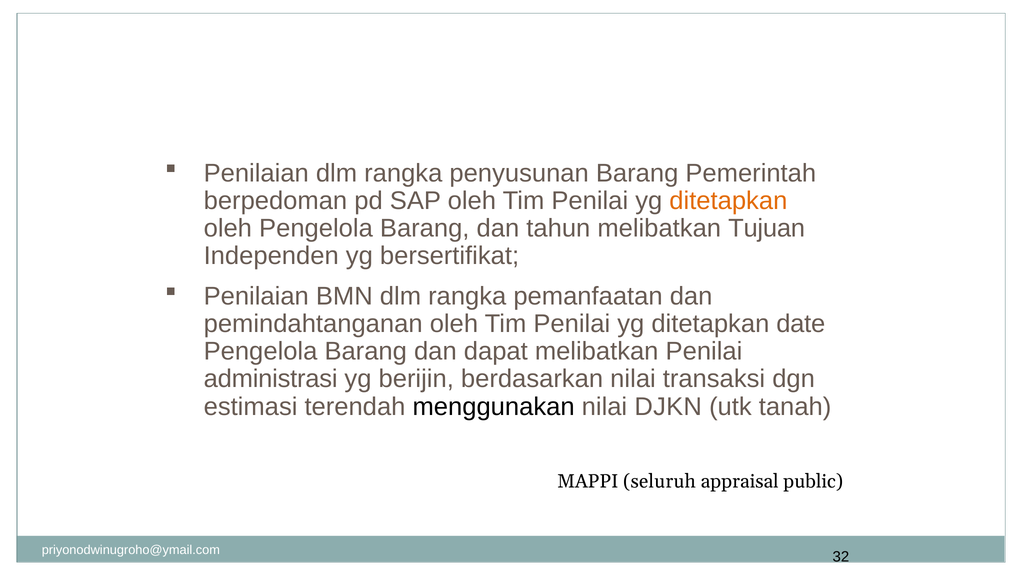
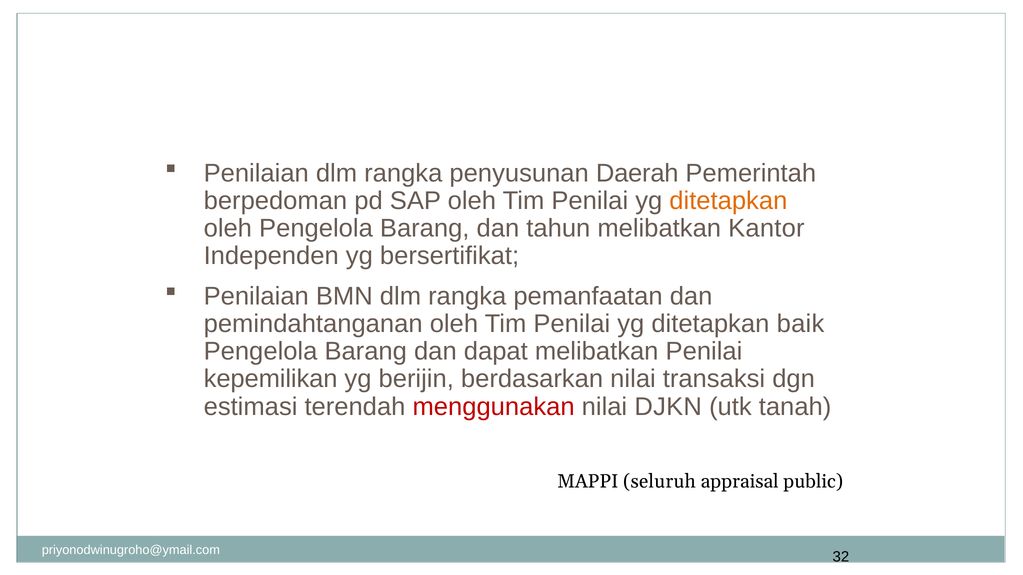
penyusunan Barang: Barang -> Daerah
Tujuan: Tujuan -> Kantor
date: date -> baik
administrasi: administrasi -> kepemilikan
menggunakan colour: black -> red
